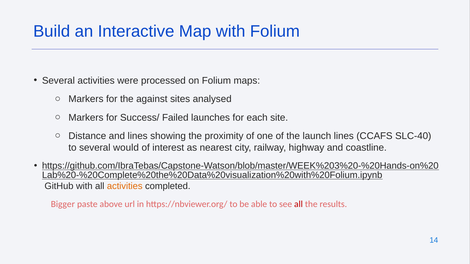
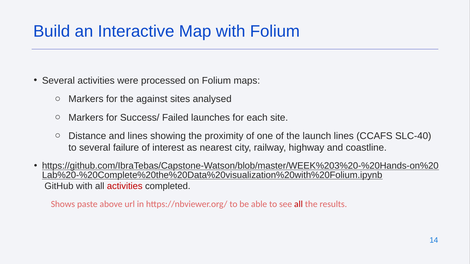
would: would -> failure
activities at (125, 186) colour: orange -> red
Bigger: Bigger -> Shows
